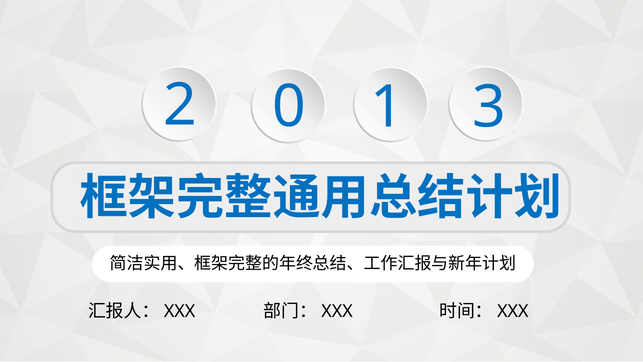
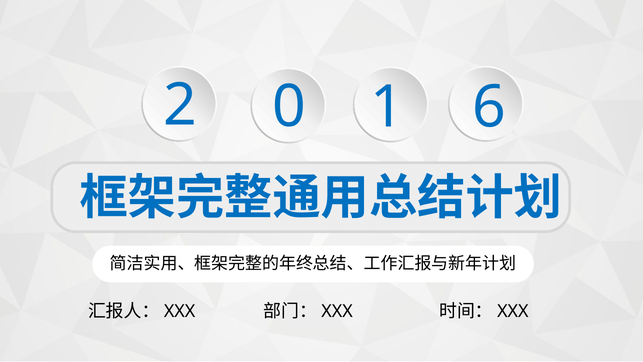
3: 3 -> 6
